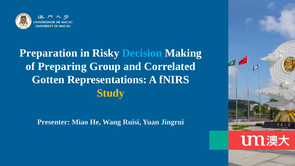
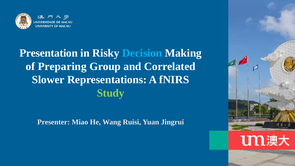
Preparation: Preparation -> Presentation
Gotten: Gotten -> Slower
Study colour: yellow -> light green
